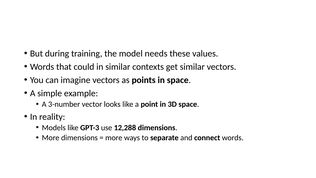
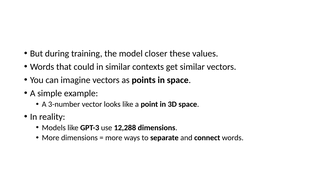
needs: needs -> closer
